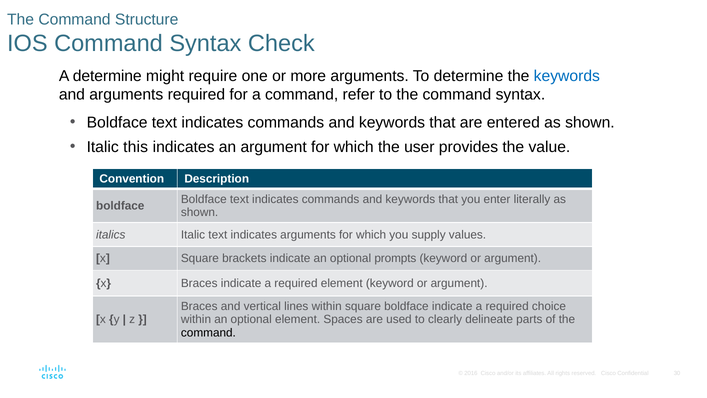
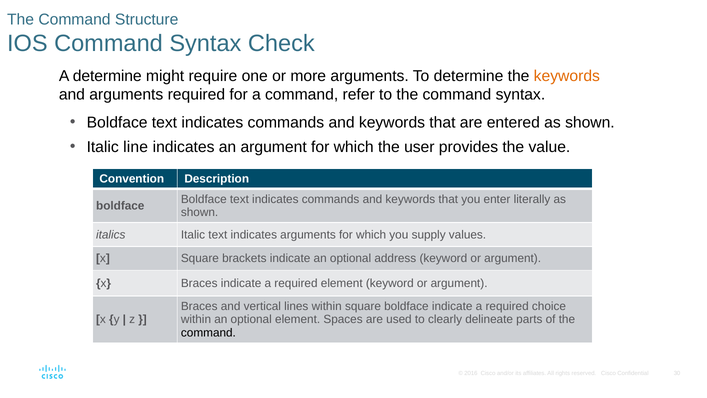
keywords at (567, 76) colour: blue -> orange
this: this -> line
prompts: prompts -> address
